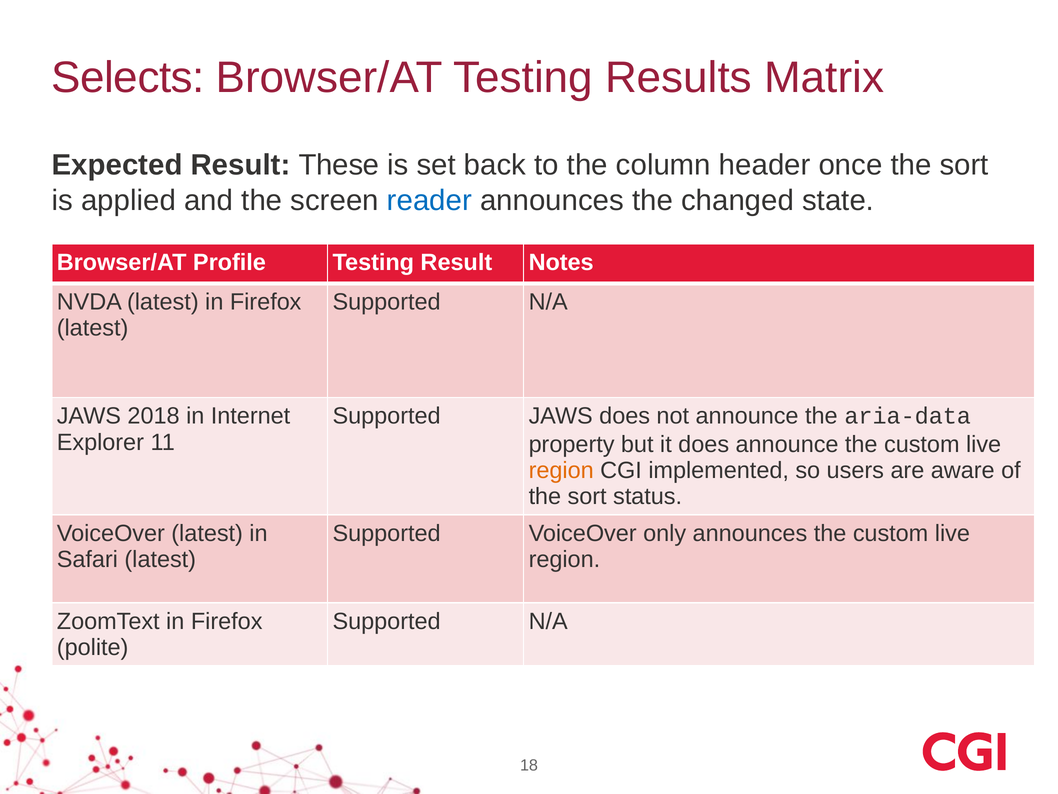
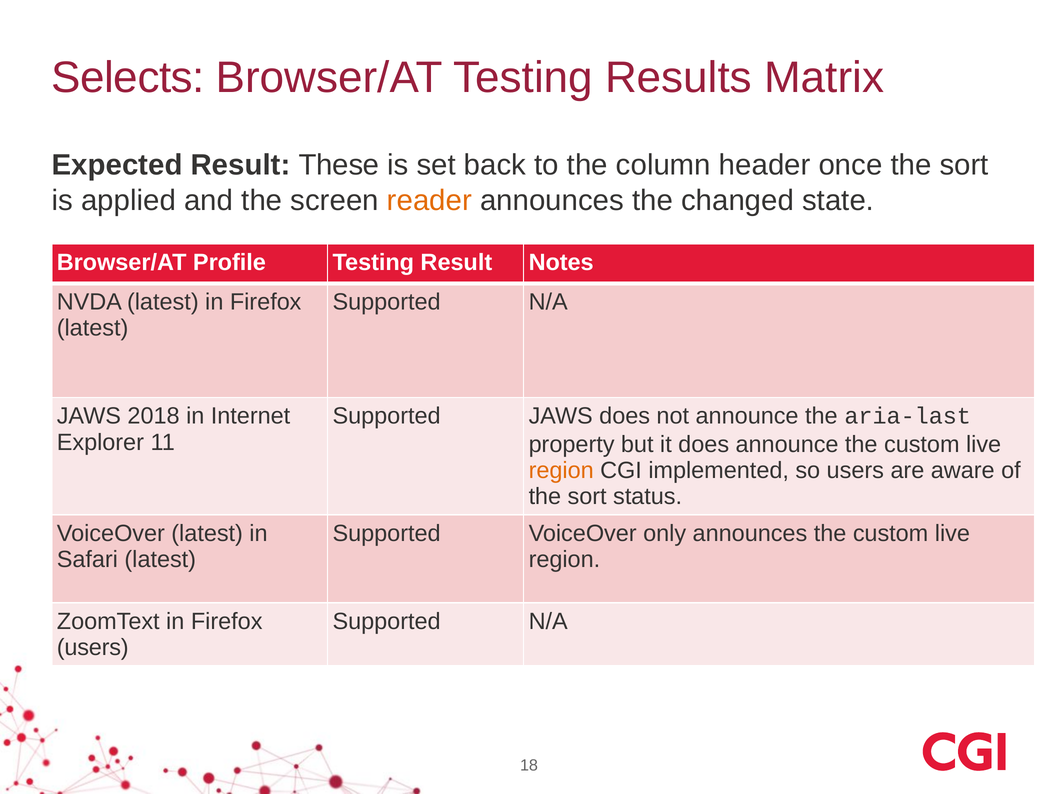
reader colour: blue -> orange
aria-data: aria-data -> aria-last
polite at (93, 647): polite -> users
